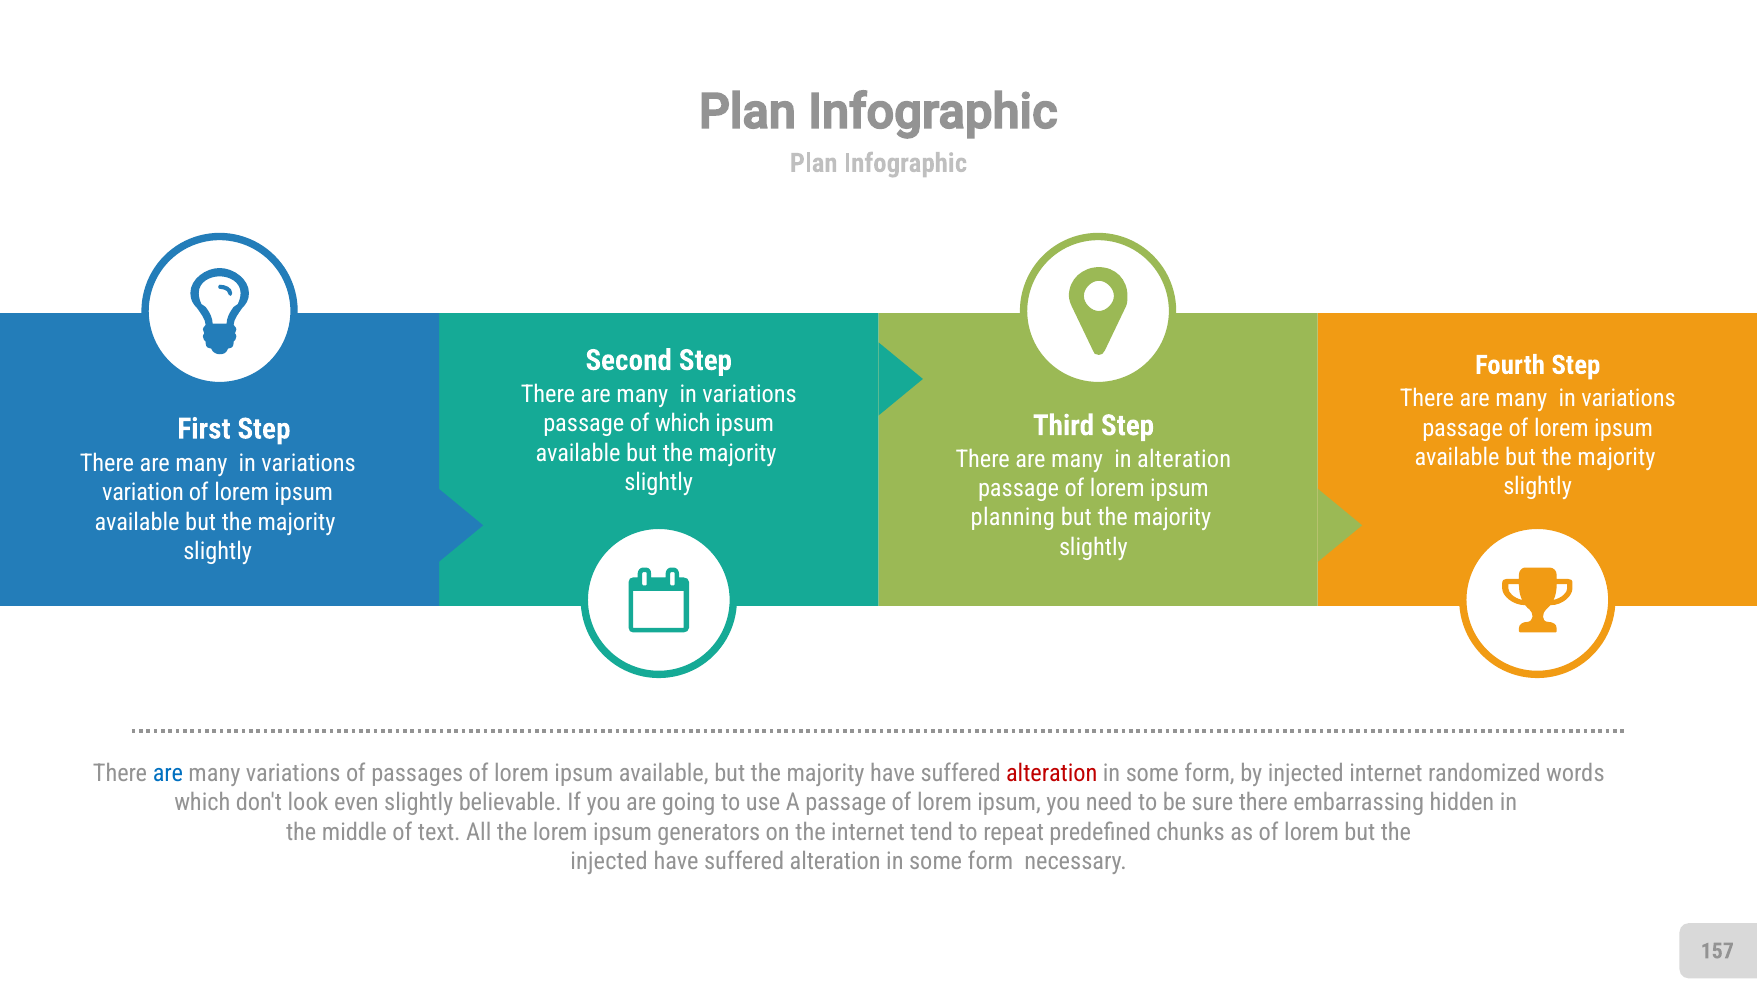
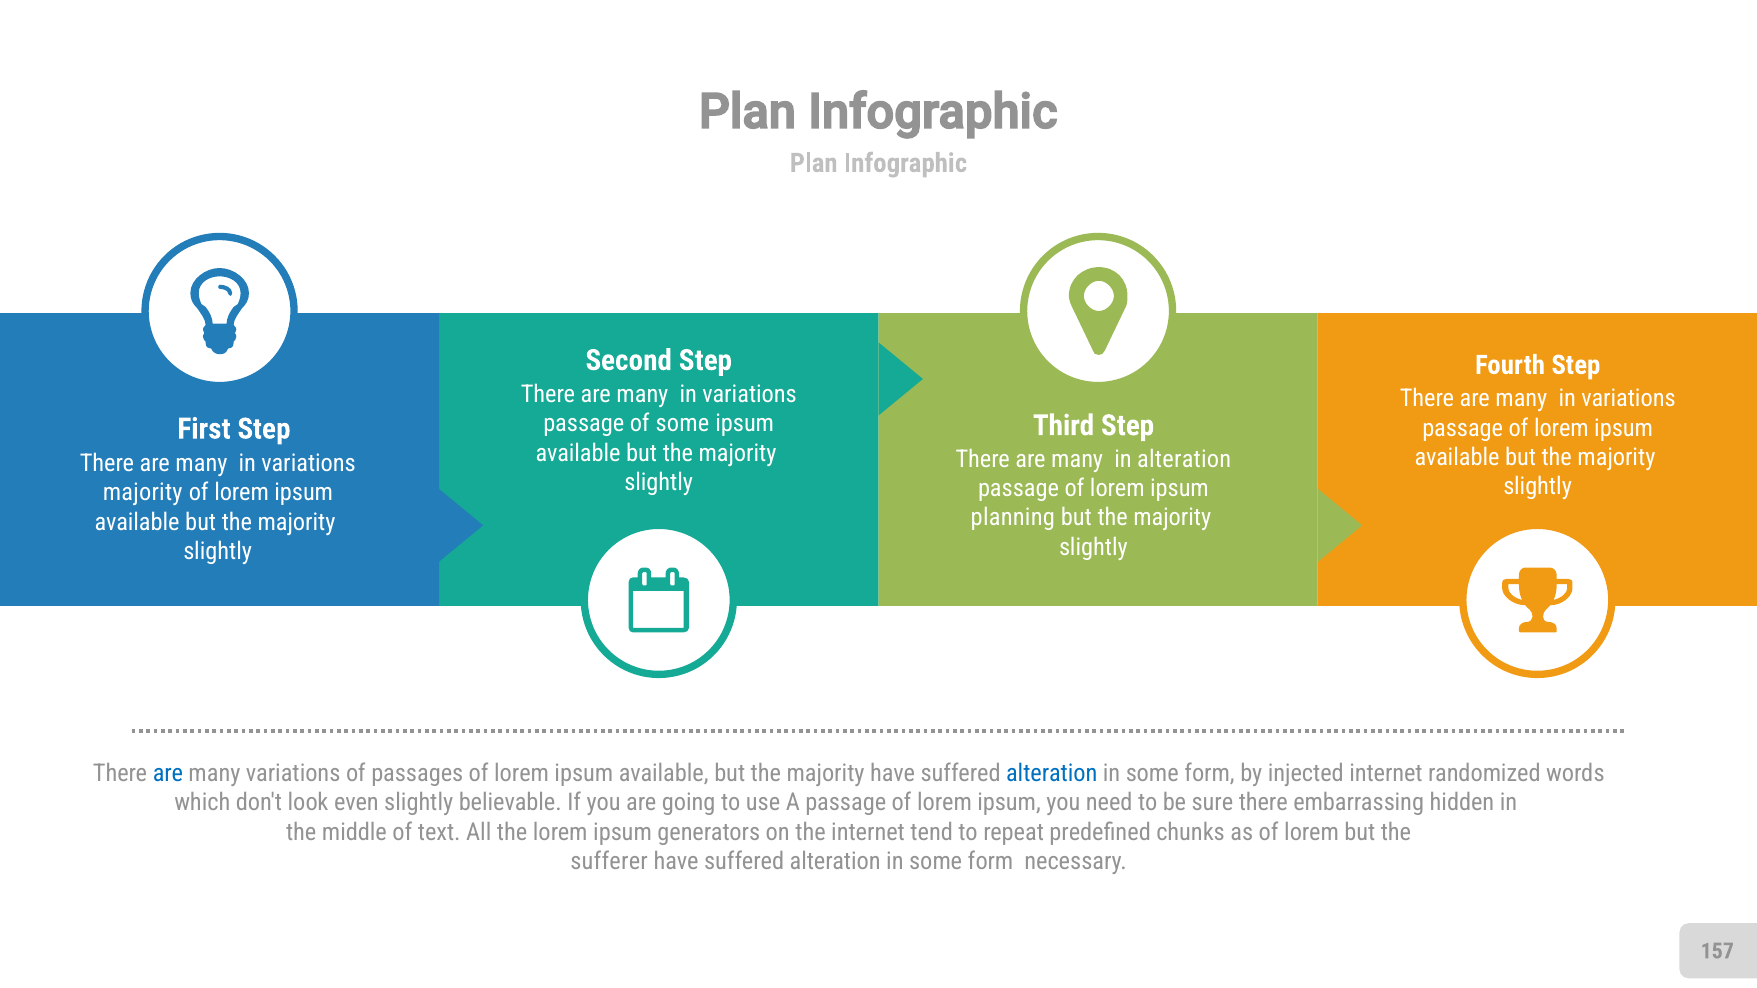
of which: which -> some
variation at (143, 493): variation -> majority
alteration at (1052, 774) colour: red -> blue
injected at (609, 862): injected -> sufferer
